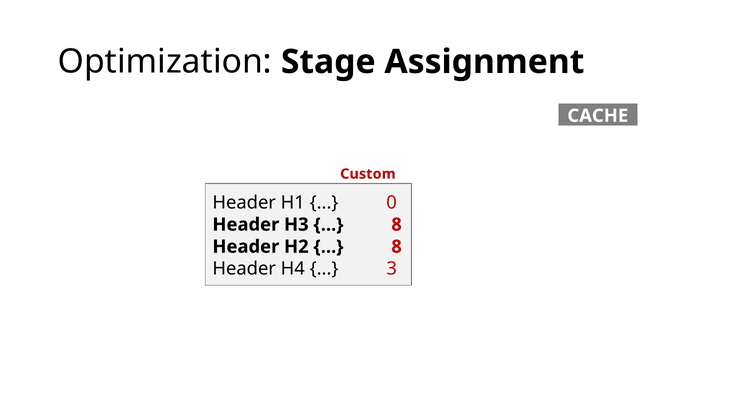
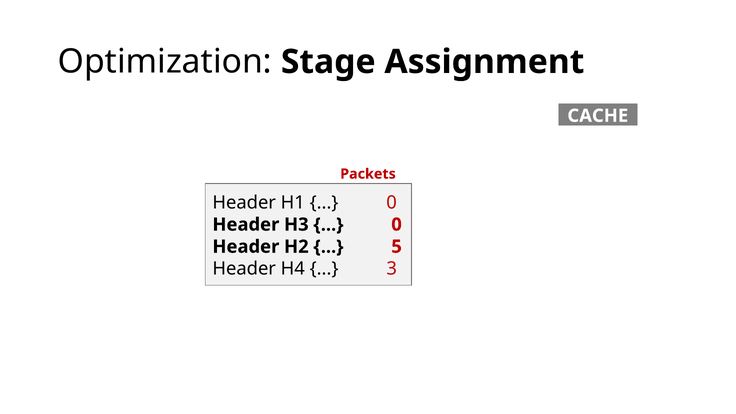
Custom: Custom -> Packets
8 at (397, 225): 8 -> 0
8 at (397, 247): 8 -> 5
